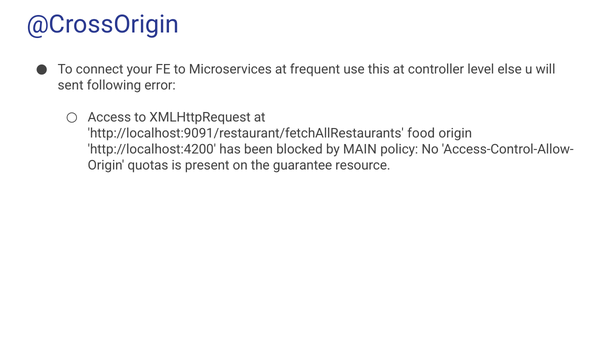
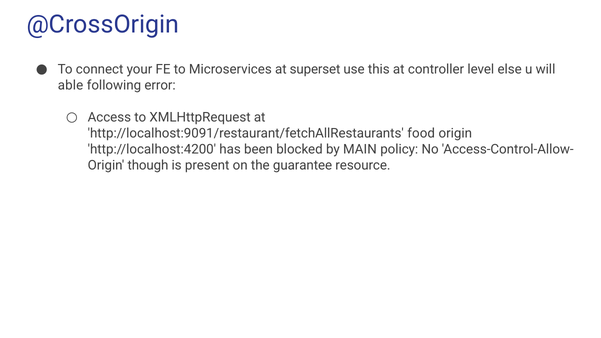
frequent: frequent -> superset
sent: sent -> able
quotas: quotas -> though
